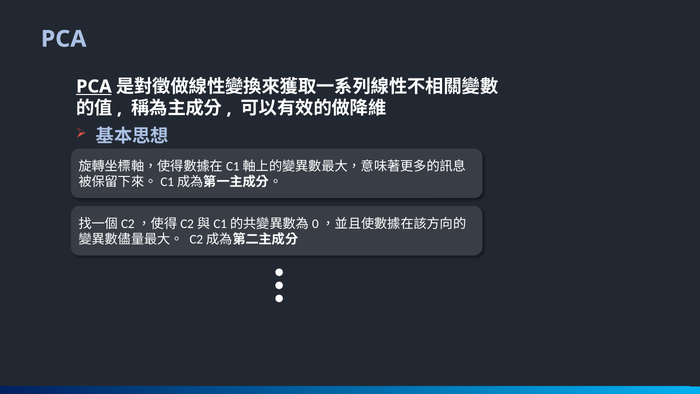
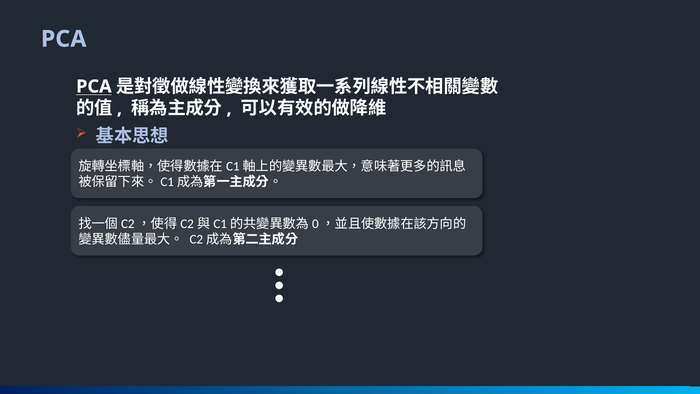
PCA at (94, 86) underline: present -> none
